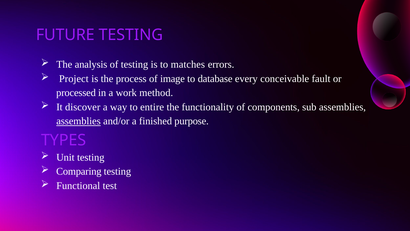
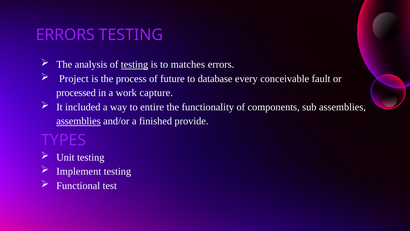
FUTURE at (65, 35): FUTURE -> ERRORS
testing at (135, 64) underline: none -> present
image: image -> future
method: method -> capture
discover: discover -> included
purpose: purpose -> provide
Comparing: Comparing -> Implement
